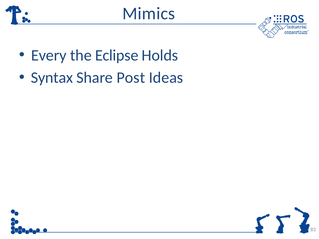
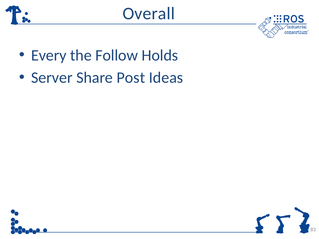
Mimics: Mimics -> Overall
Eclipse: Eclipse -> Follow
Syntax: Syntax -> Server
